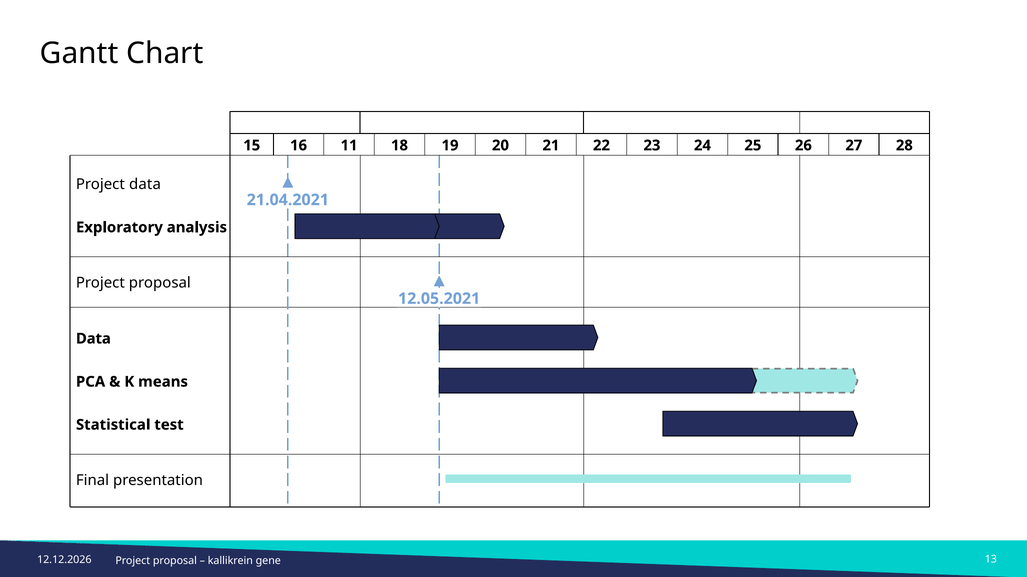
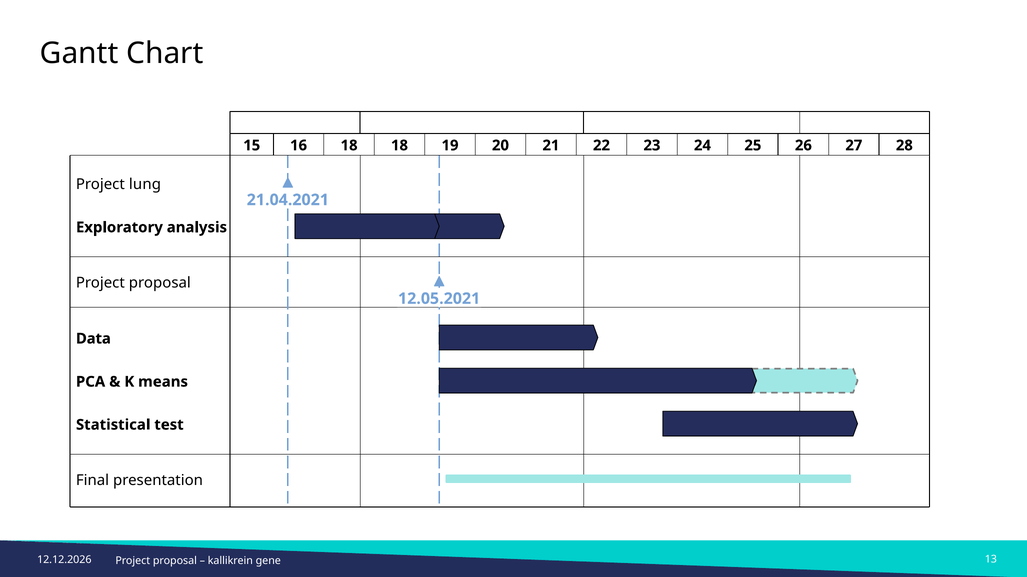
16 11: 11 -> 18
Project data: data -> lung
